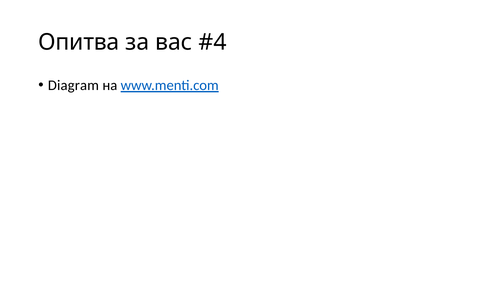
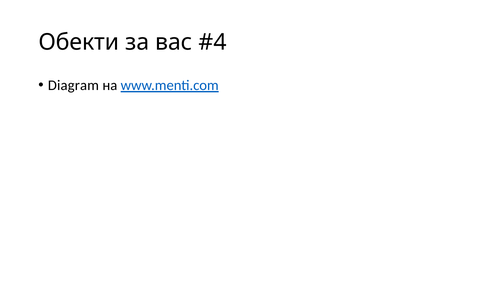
Опитва: Опитва -> Обекти
